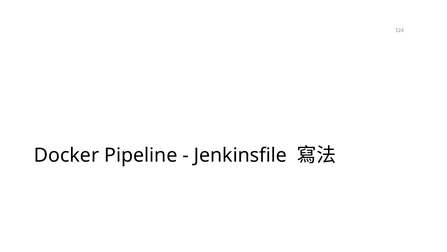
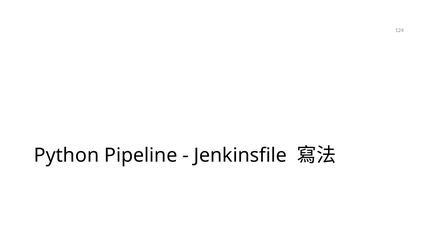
Docker: Docker -> Python
